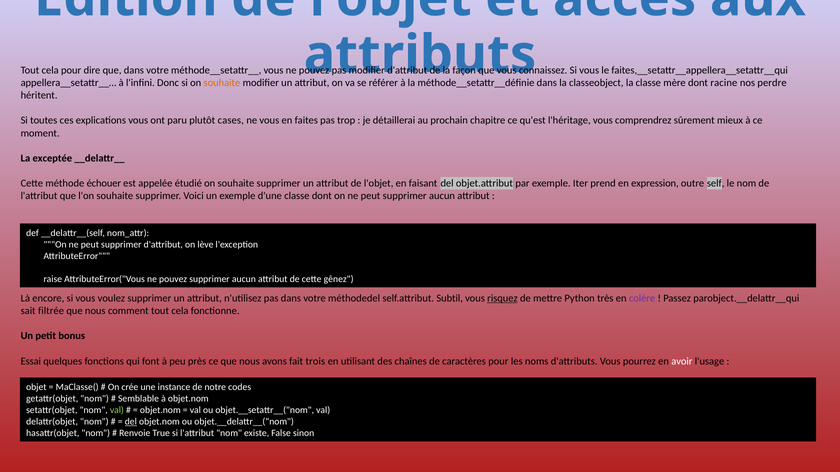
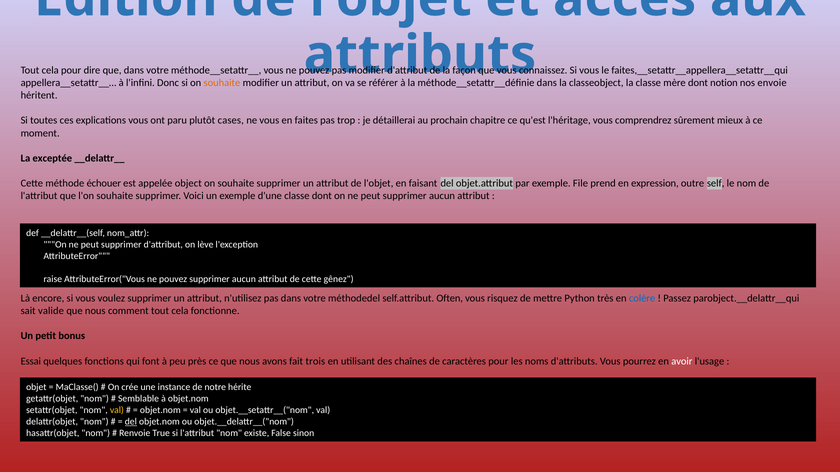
racine: racine -> notion
perdre: perdre -> envoie
étudié: étudié -> object
Iter: Iter -> File
Subtil: Subtil -> Often
risquez underline: present -> none
colère colour: purple -> blue
filtrée: filtrée -> valide
codes: codes -> hérite
val at (117, 411) colour: light green -> yellow
